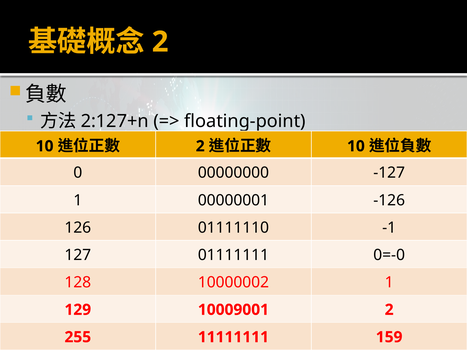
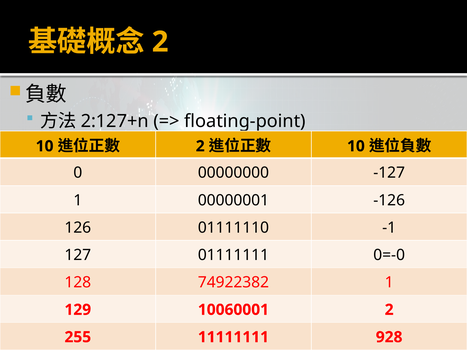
10000002: 10000002 -> 74922382
10009001: 10009001 -> 10060001
159: 159 -> 928
